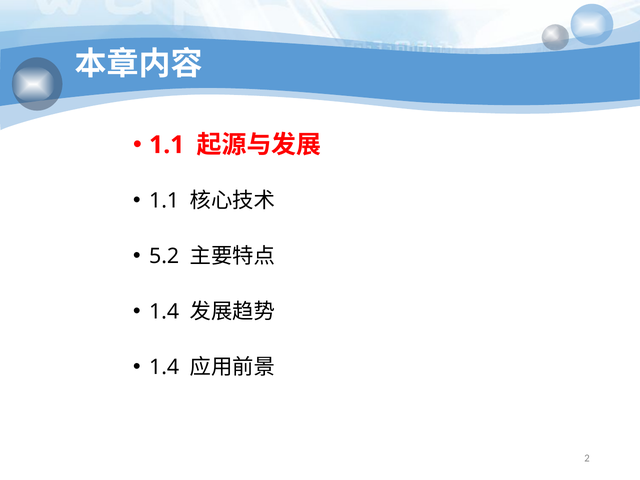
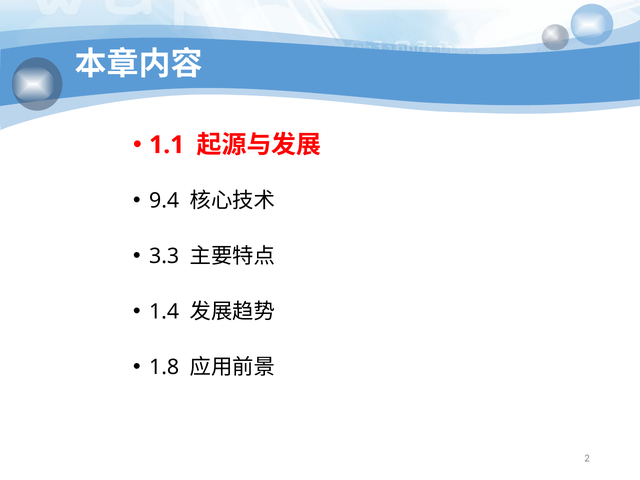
1.1 at (164, 200): 1.1 -> 9.4
5.2: 5.2 -> 3.3
1.4 at (164, 367): 1.4 -> 1.8
